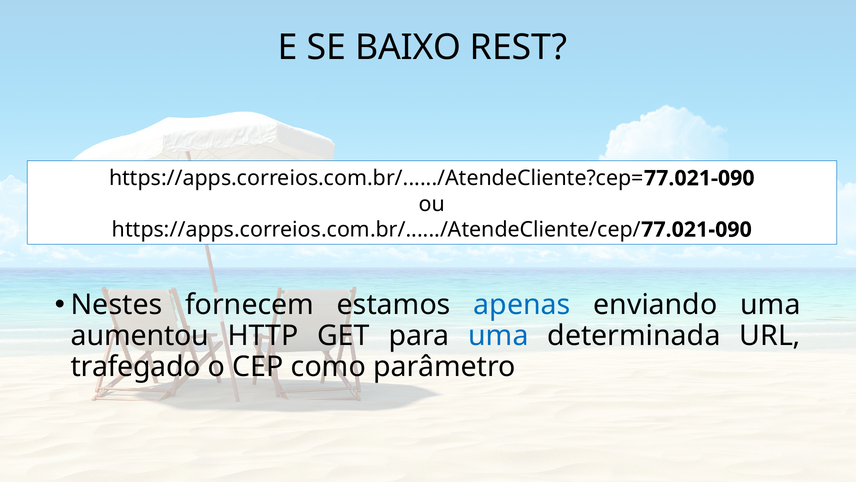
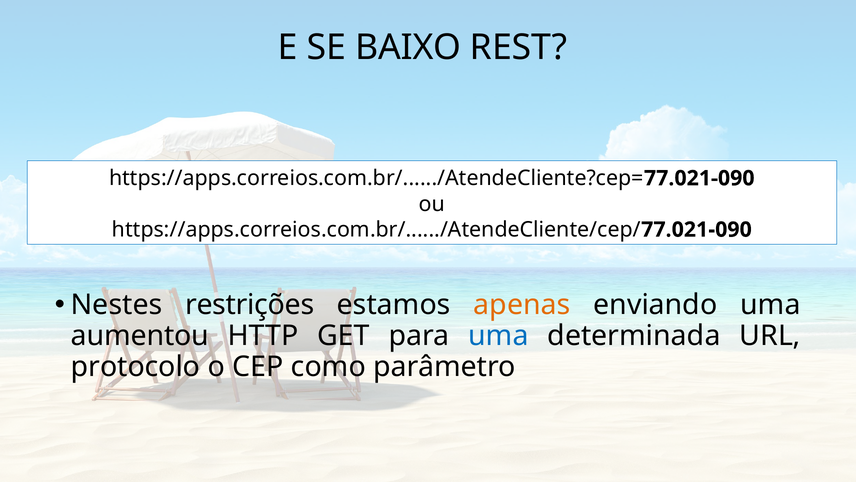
fornecem: fornecem -> restrições
apenas colour: blue -> orange
trafegado: trafegado -> protocolo
